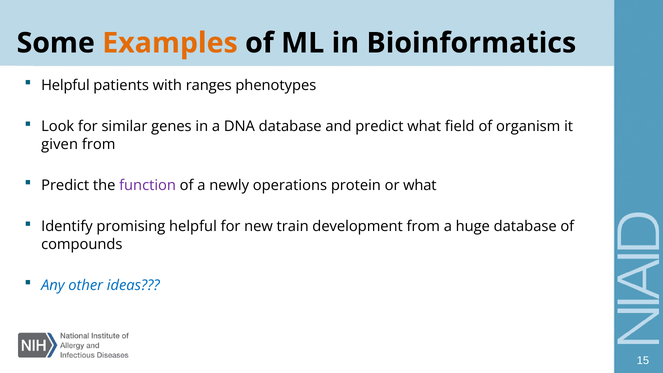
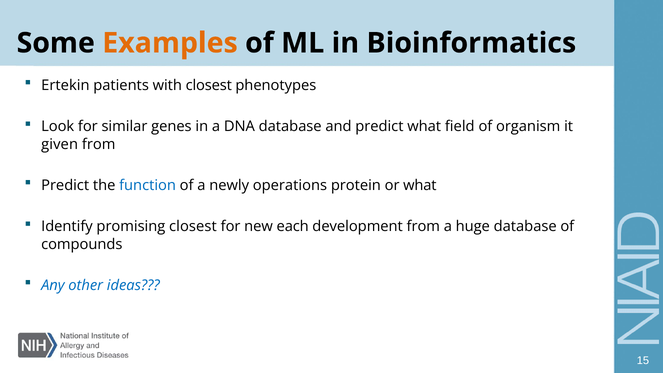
Helpful at (65, 85): Helpful -> Ertekin
with ranges: ranges -> closest
function colour: purple -> blue
promising helpful: helpful -> closest
train: train -> each
